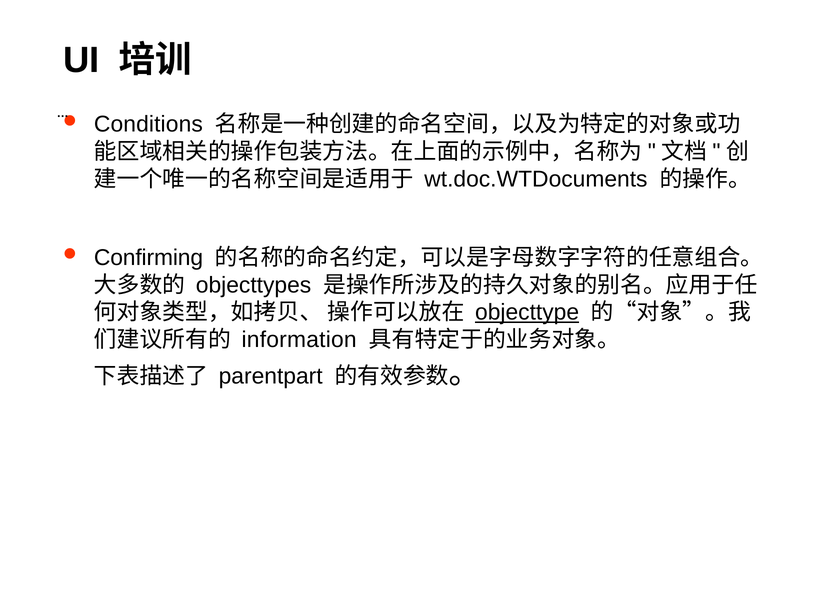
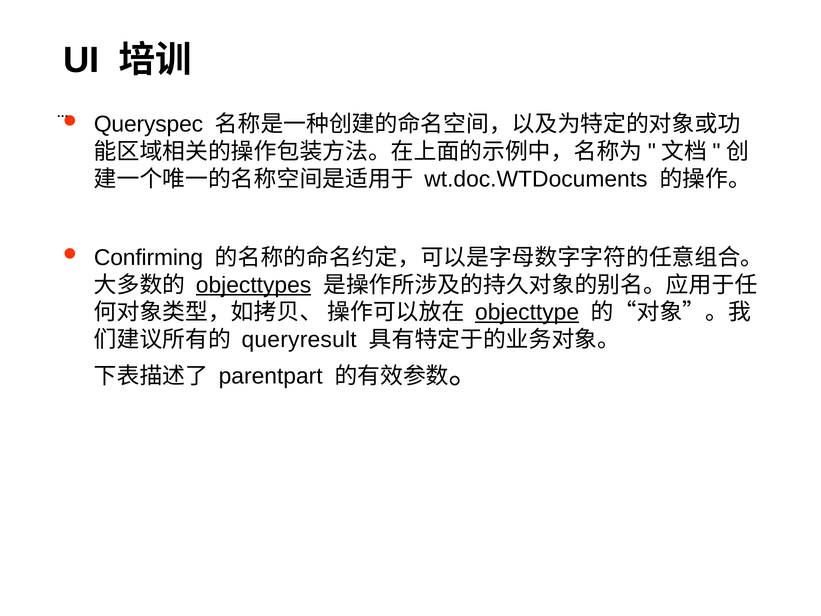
Conditions: Conditions -> Queryspec
objecttypes underline: none -> present
information: information -> queryresult
